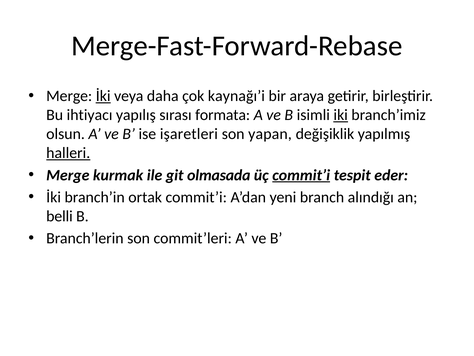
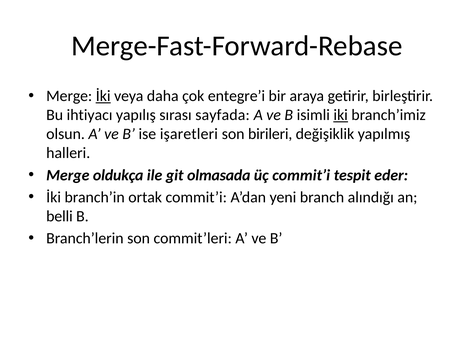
kaynağı’i: kaynağı’i -> entegre’i
formata: formata -> sayfada
yapan: yapan -> birileri
halleri underline: present -> none
kurmak: kurmak -> oldukça
commit’i at (301, 175) underline: present -> none
